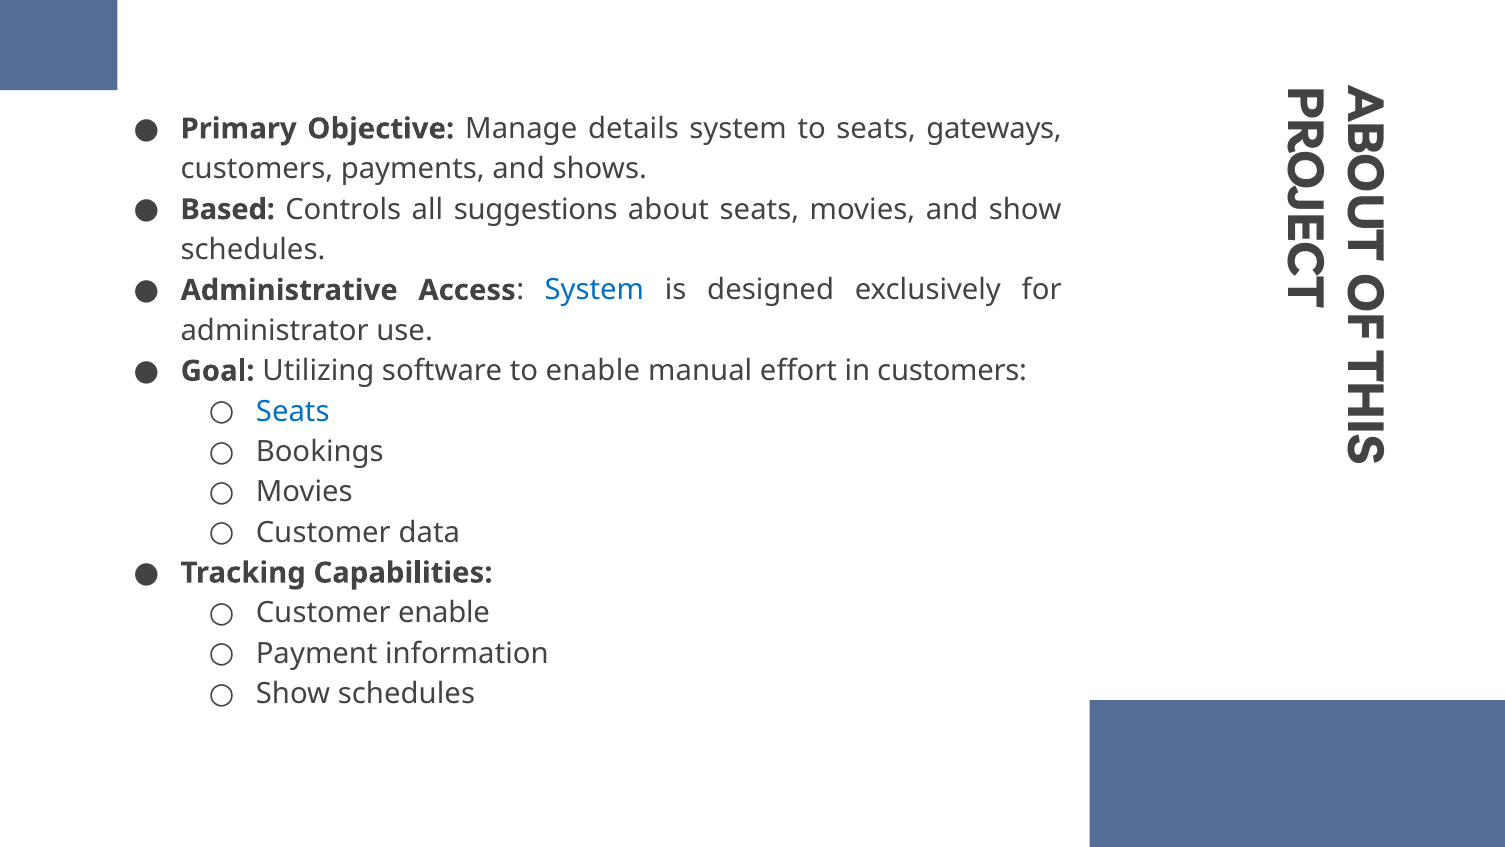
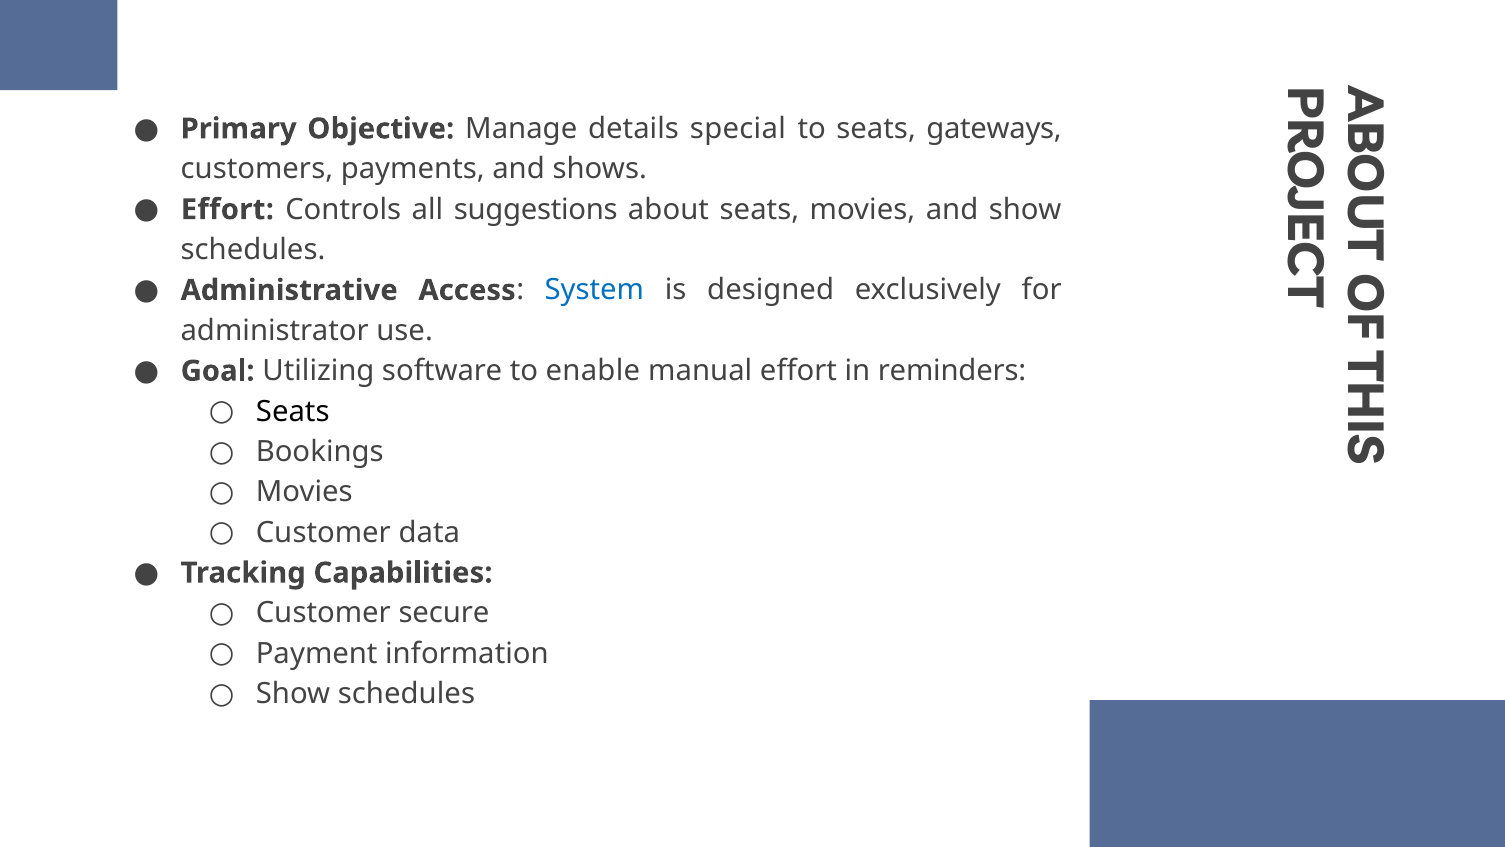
details system: system -> special
Based at (228, 209): Based -> Effort
in customers: customers -> reminders
Seats at (293, 411) colour: blue -> black
Customer enable: enable -> secure
